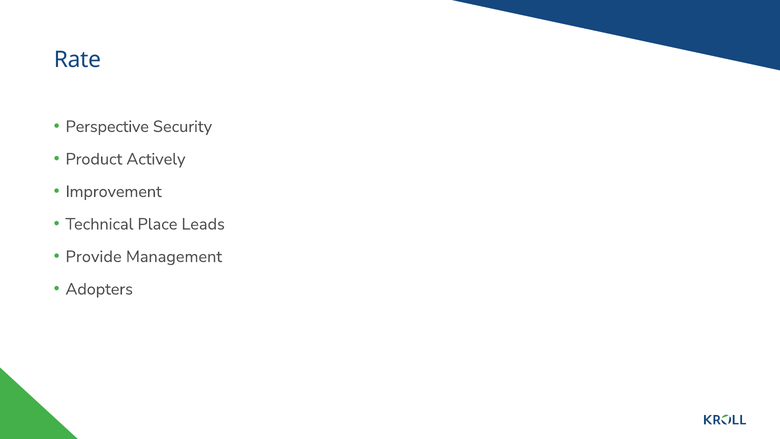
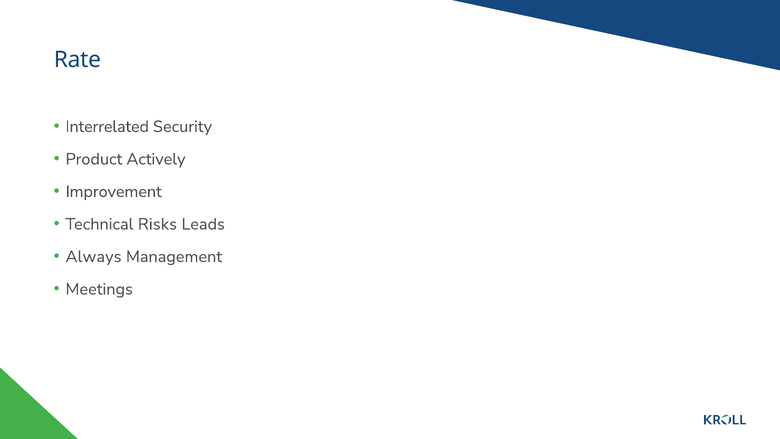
Perspective: Perspective -> Interrelated
Place: Place -> Risks
Provide: Provide -> Always
Adopters: Adopters -> Meetings
